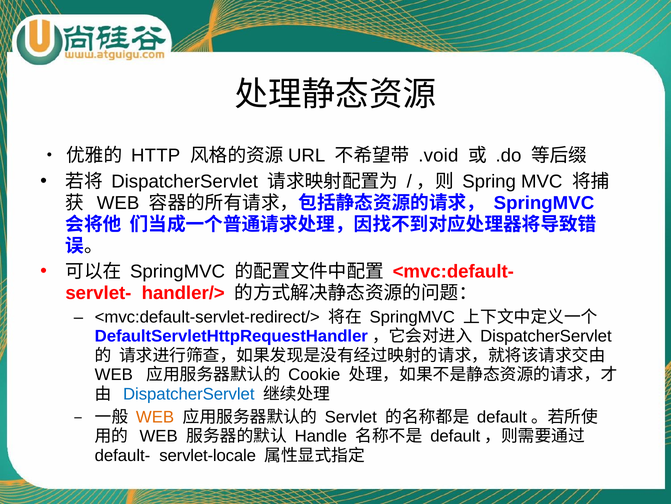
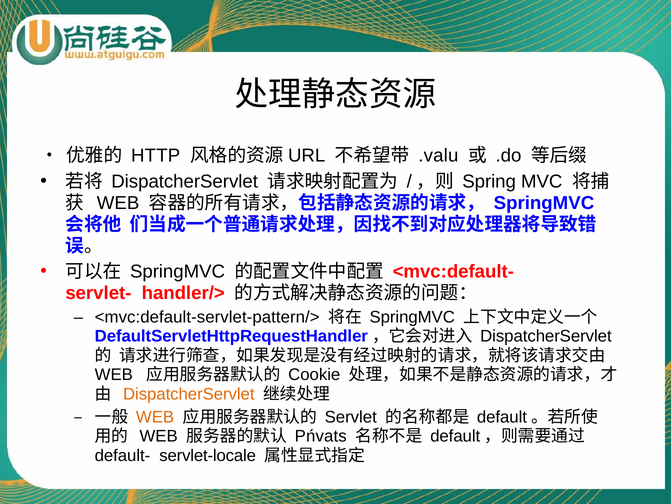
.void: .void -> .valu
<mvc:default-servlet-redirect/>: <mvc:default-servlet-redirect/> -> <mvc:default-servlet-pattern/>
DispatcherServlet at (189, 394) colour: blue -> orange
Handle: Handle -> Pńvats
